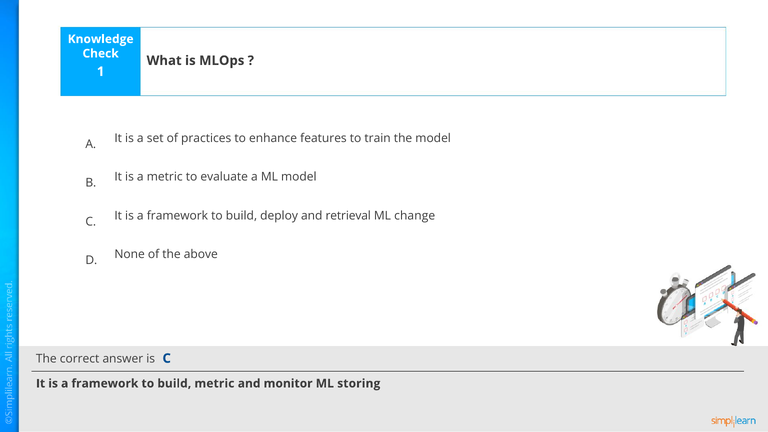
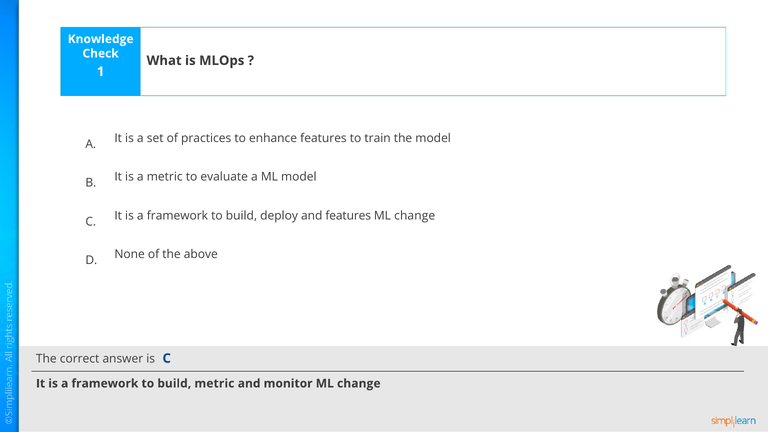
and retrieval: retrieval -> features
monitor ML storing: storing -> change
